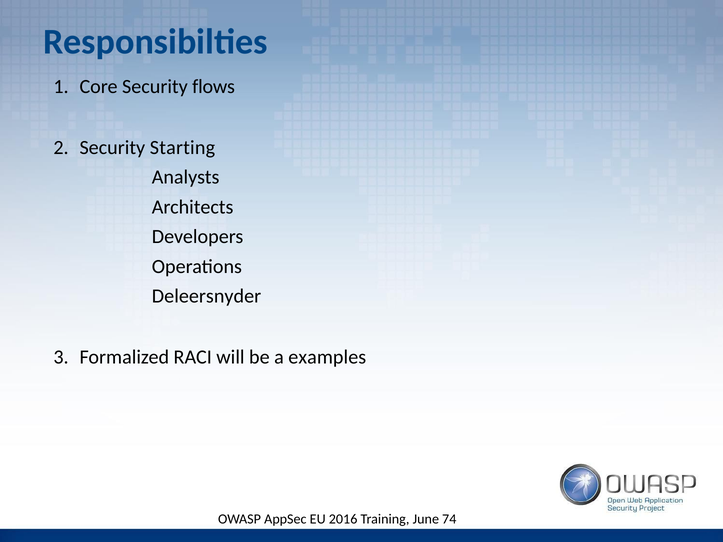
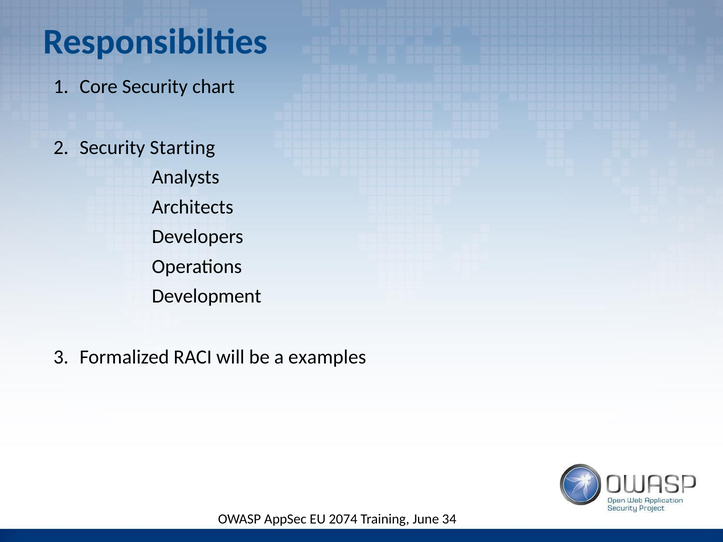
flows: flows -> chart
Deleersnyder: Deleersnyder -> Development
2016: 2016 -> 2074
74: 74 -> 34
